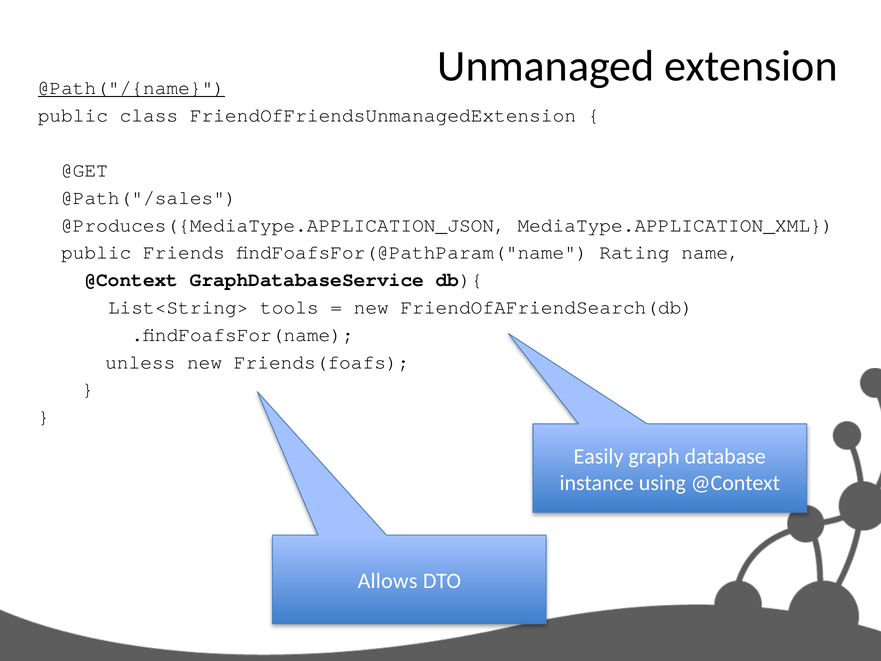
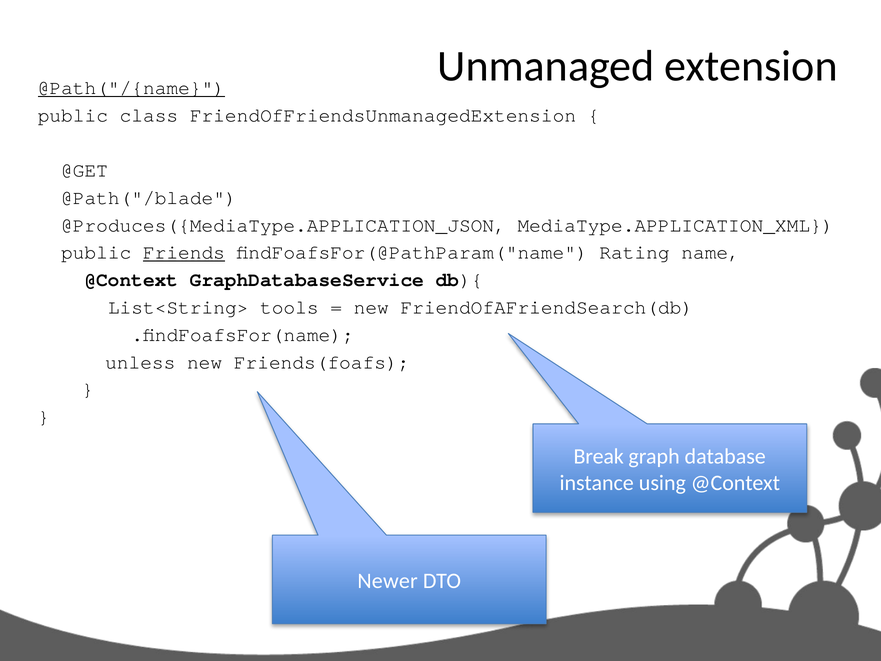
@Path("/sales: @Path("/sales -> @Path("/blade
Friends underline: none -> present
Easily: Easily -> Break
Allows: Allows -> Newer
